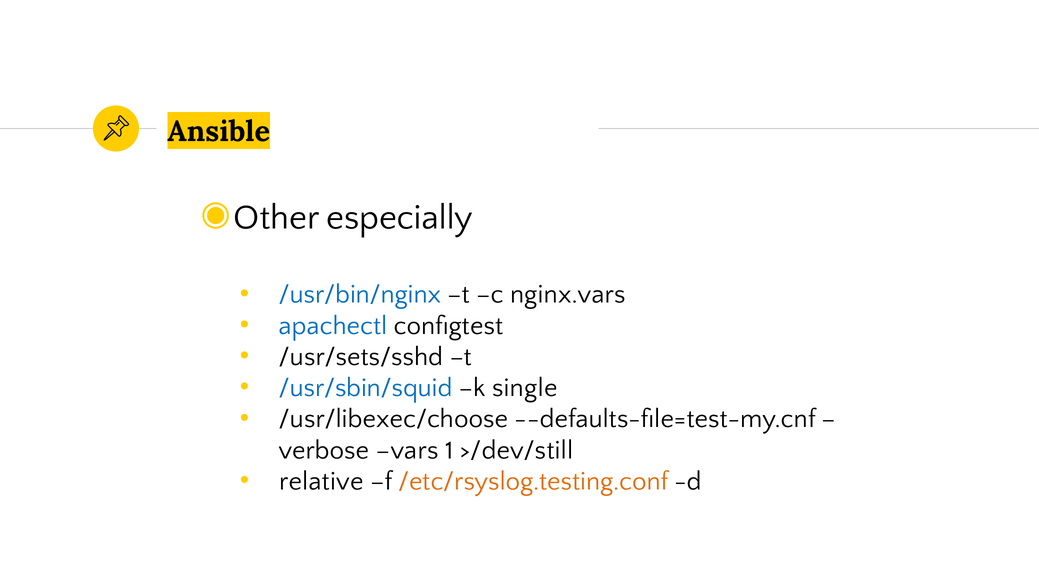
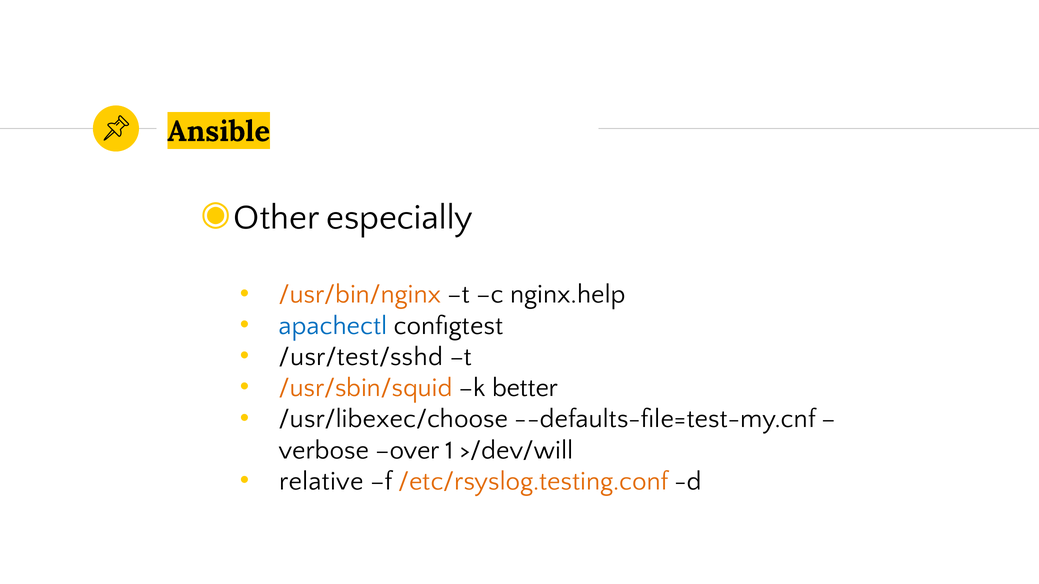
/usr/bin/nginx colour: blue -> orange
nginx.vars: nginx.vars -> nginx.help
/usr/sets/sshd: /usr/sets/sshd -> /usr/test/sshd
/usr/sbin/squid colour: blue -> orange
single: single -> better
vars: vars -> over
>/dev/still: >/dev/still -> >/dev/will
